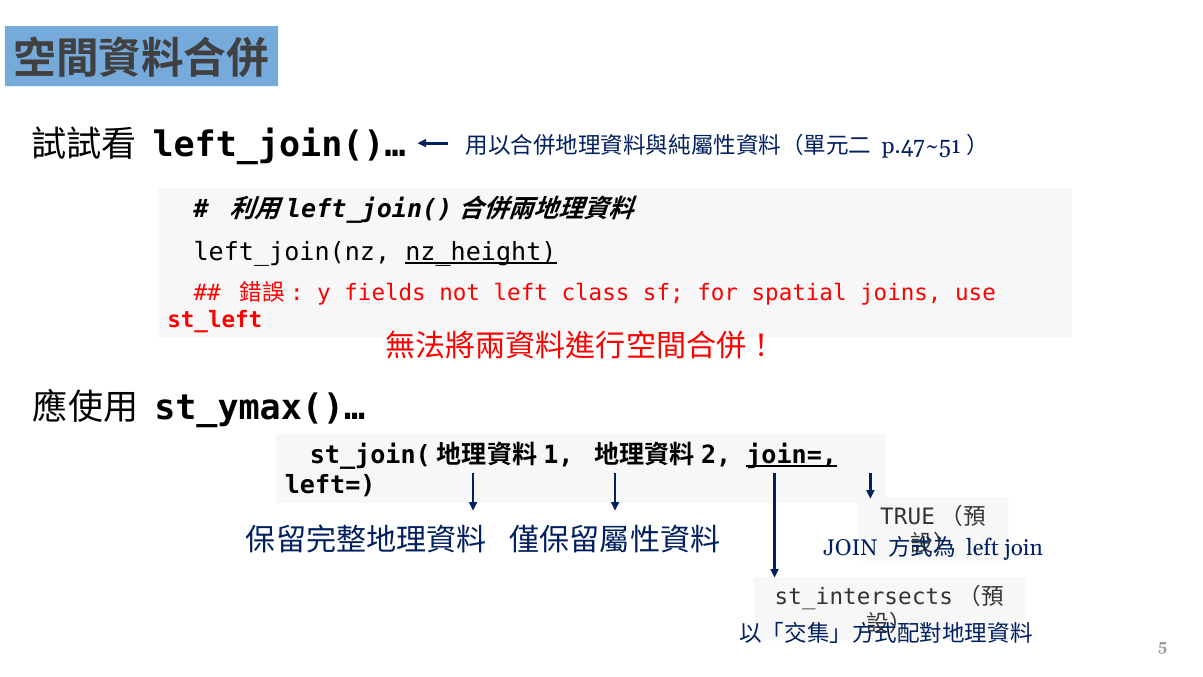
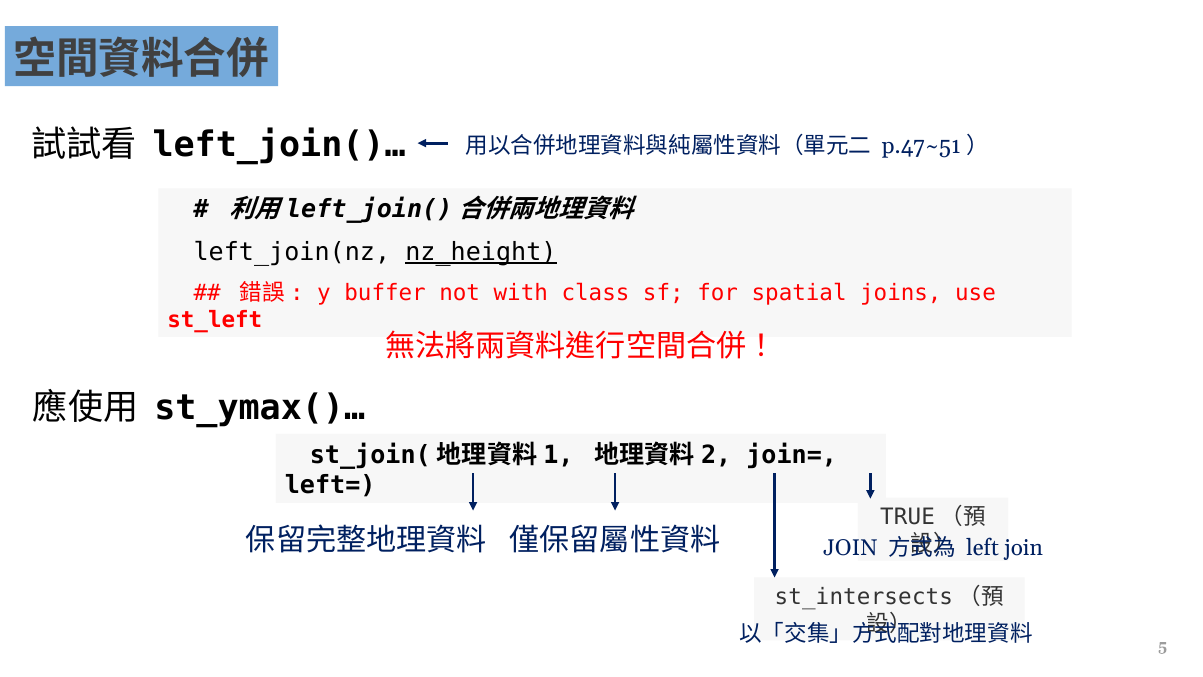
fields: fields -> buffer
not left: left -> with
join= underline: present -> none
